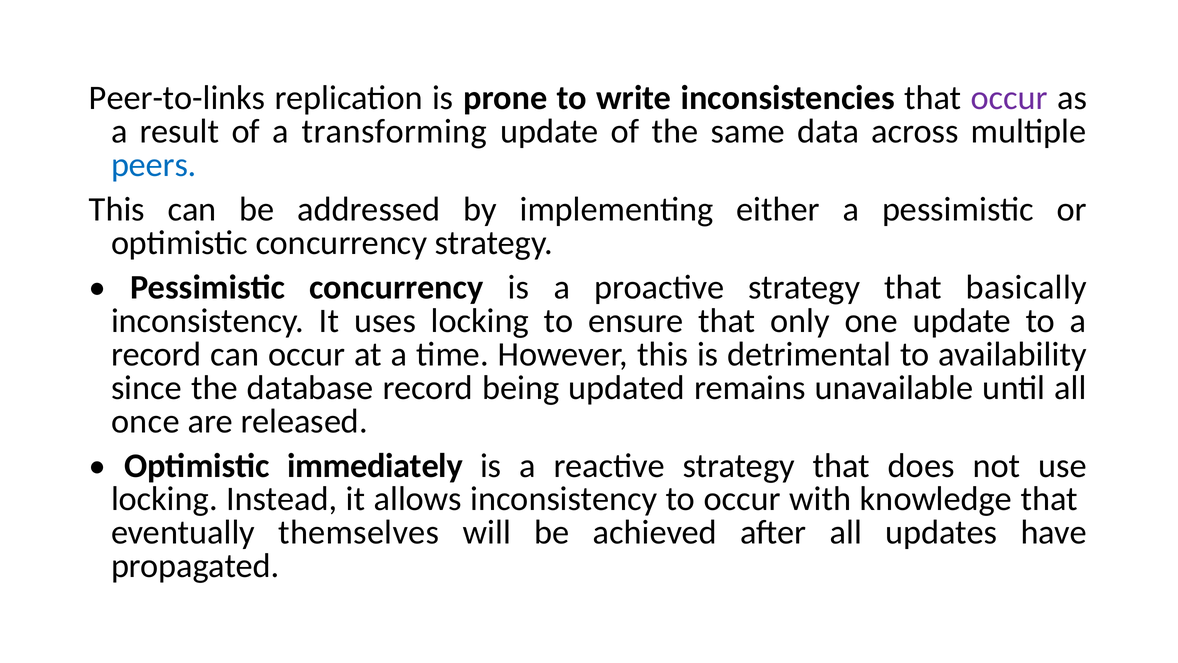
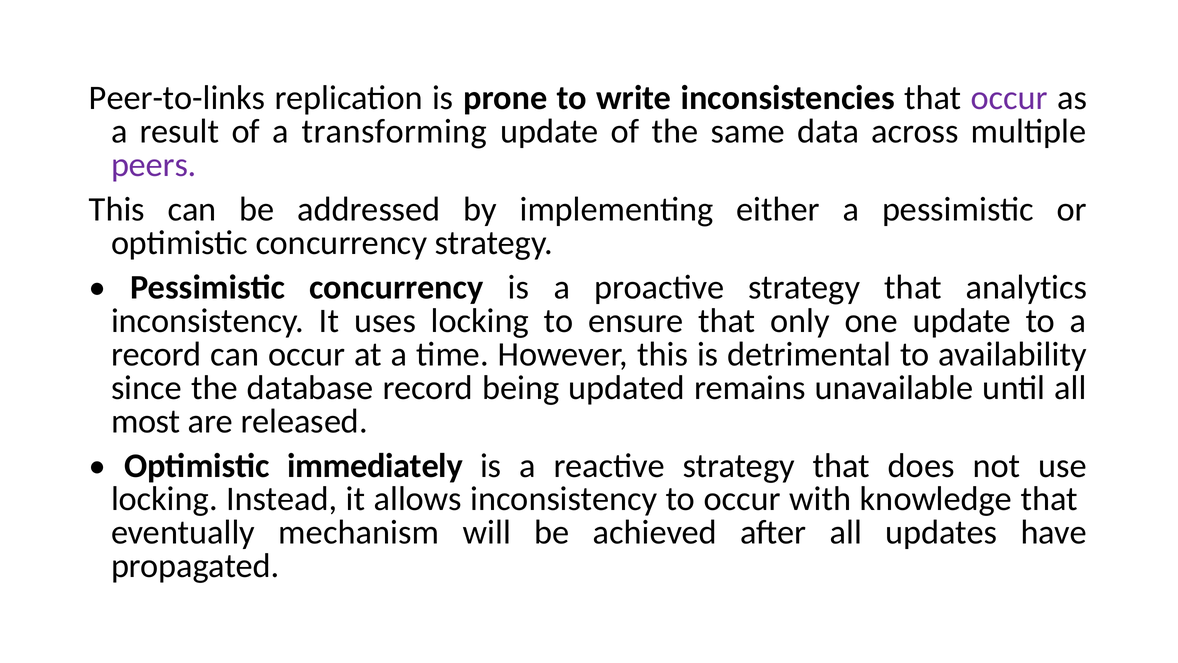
peers colour: blue -> purple
basically: basically -> analytics
once: once -> most
themselves: themselves -> mechanism
